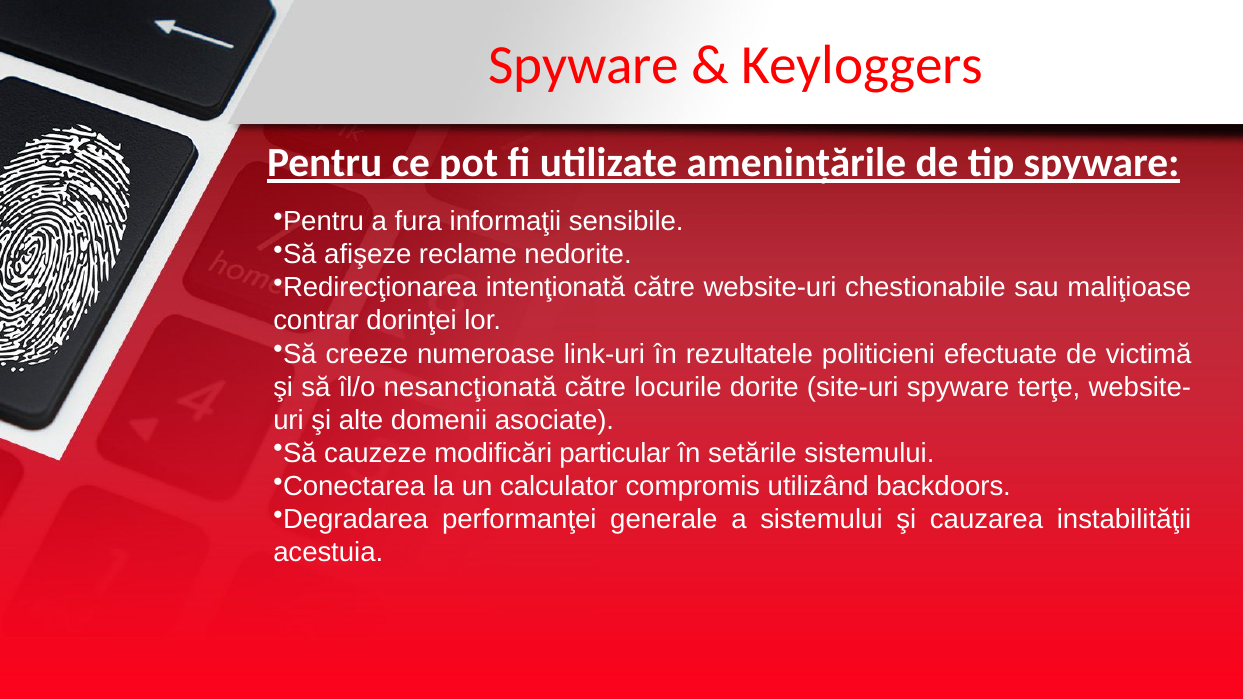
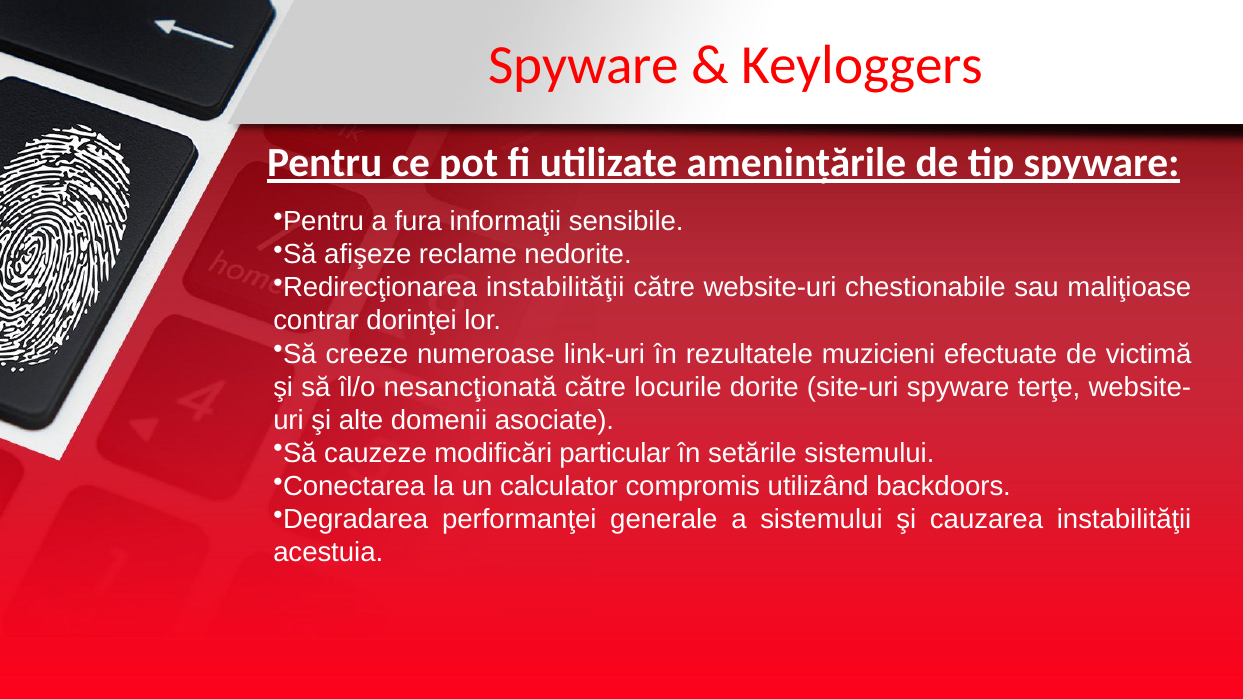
Redirecţionarea intenţionată: intenţionată -> instabilităţii
politicieni: politicieni -> muzicieni
